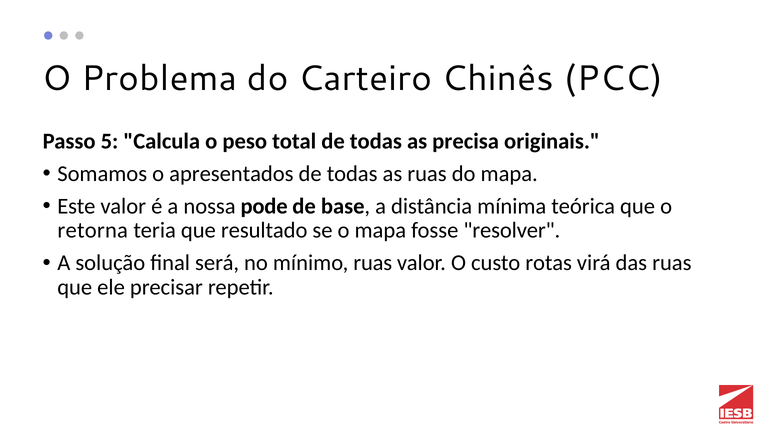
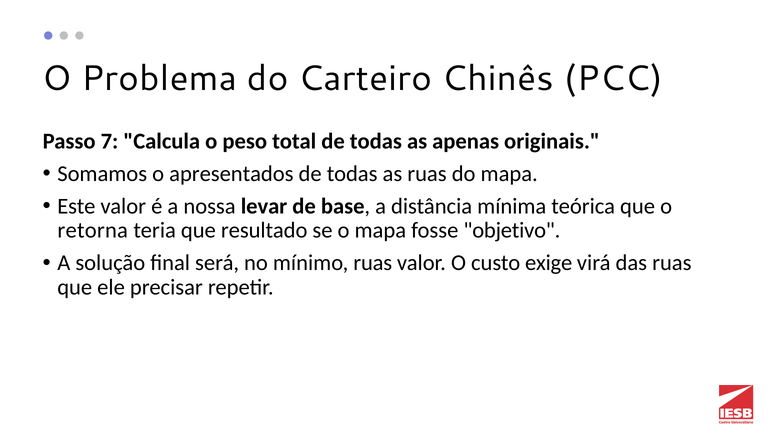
5: 5 -> 7
precisa: precisa -> apenas
pode: pode -> levar
resolver: resolver -> objetivo
rotas: rotas -> exige
